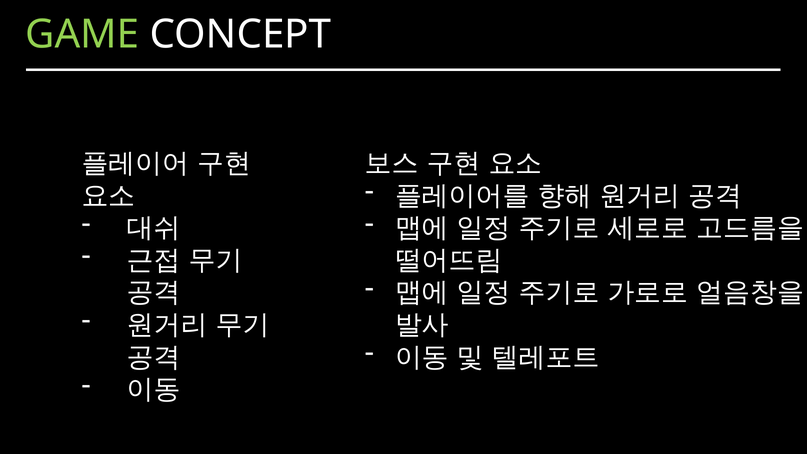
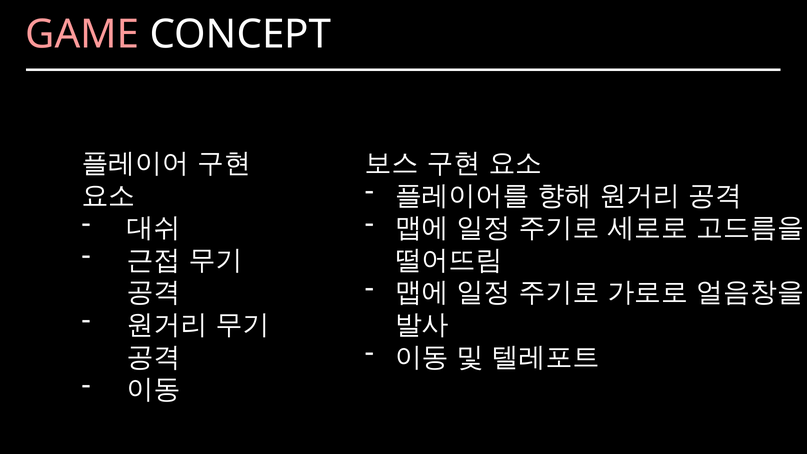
GAME colour: light green -> pink
